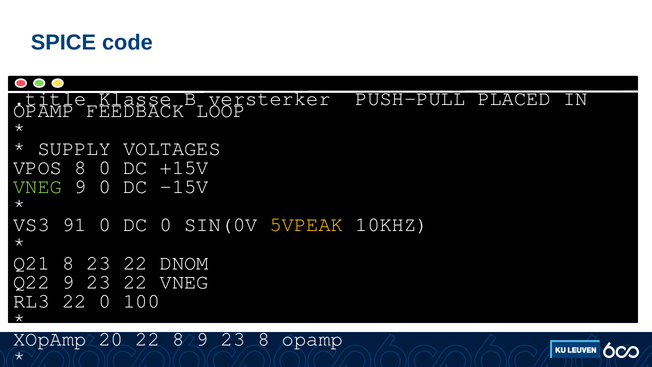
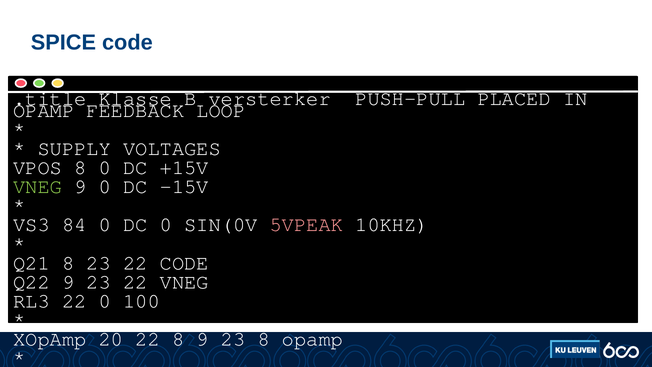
91: 91 -> 84
5VPEAK colour: yellow -> pink
22 DNOM: DNOM -> CODE
